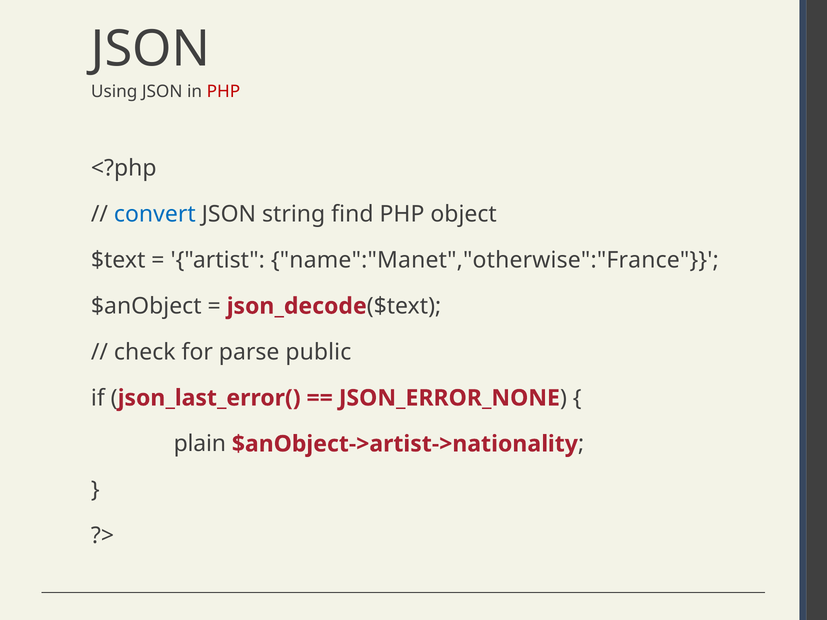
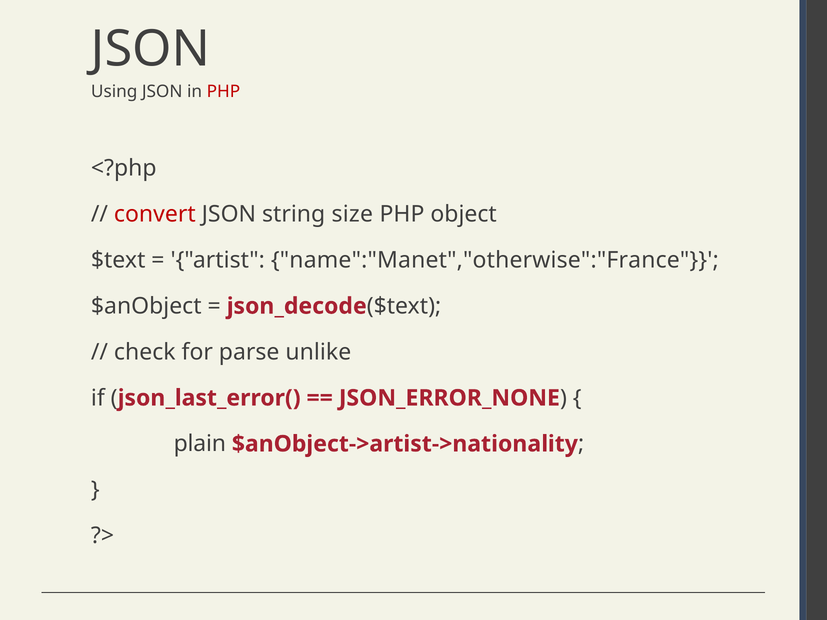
convert colour: blue -> red
find: find -> size
public: public -> unlike
